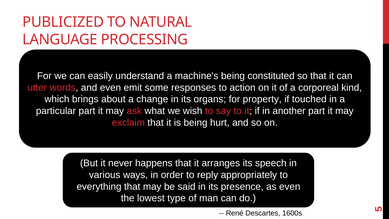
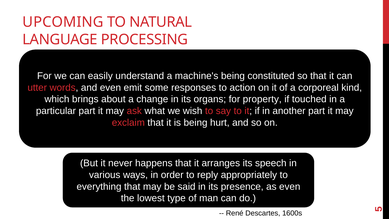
PUBLICIZED: PUBLICIZED -> UPCOMING
